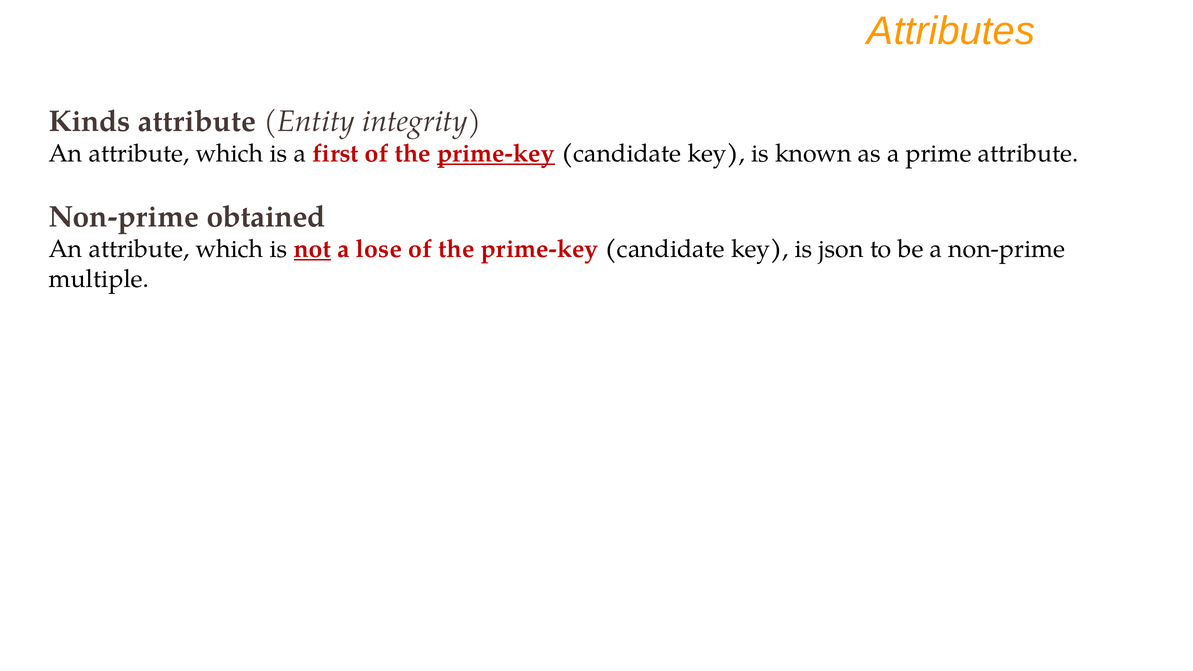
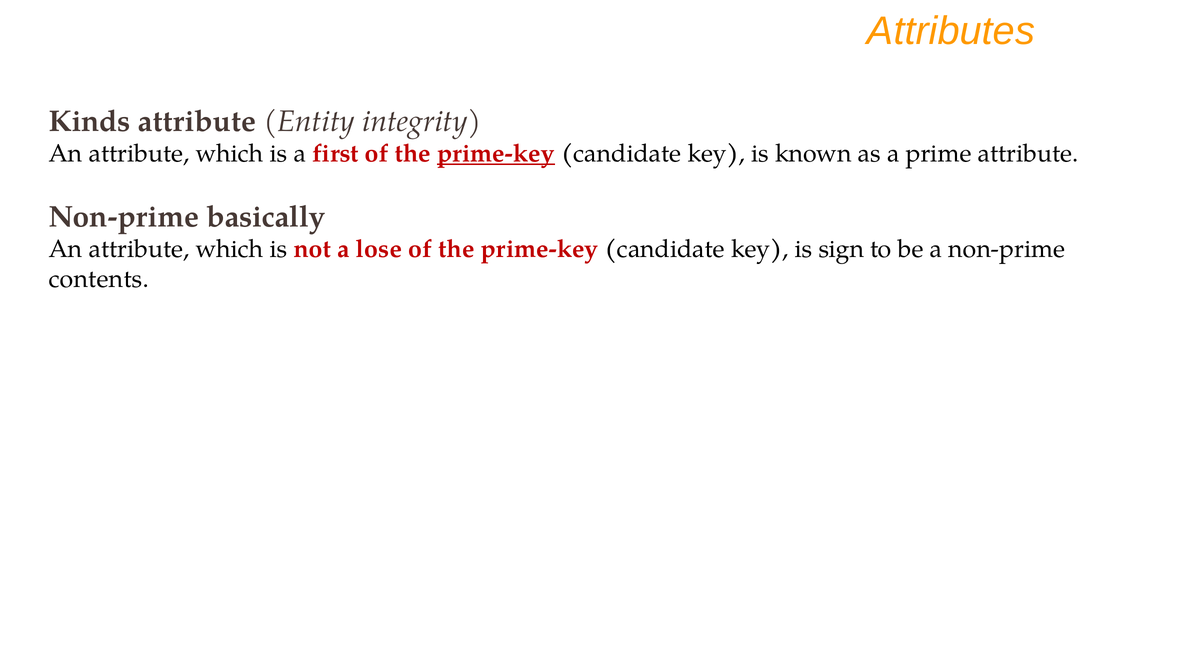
obtained: obtained -> basically
not underline: present -> none
json: json -> sign
multiple: multiple -> contents
